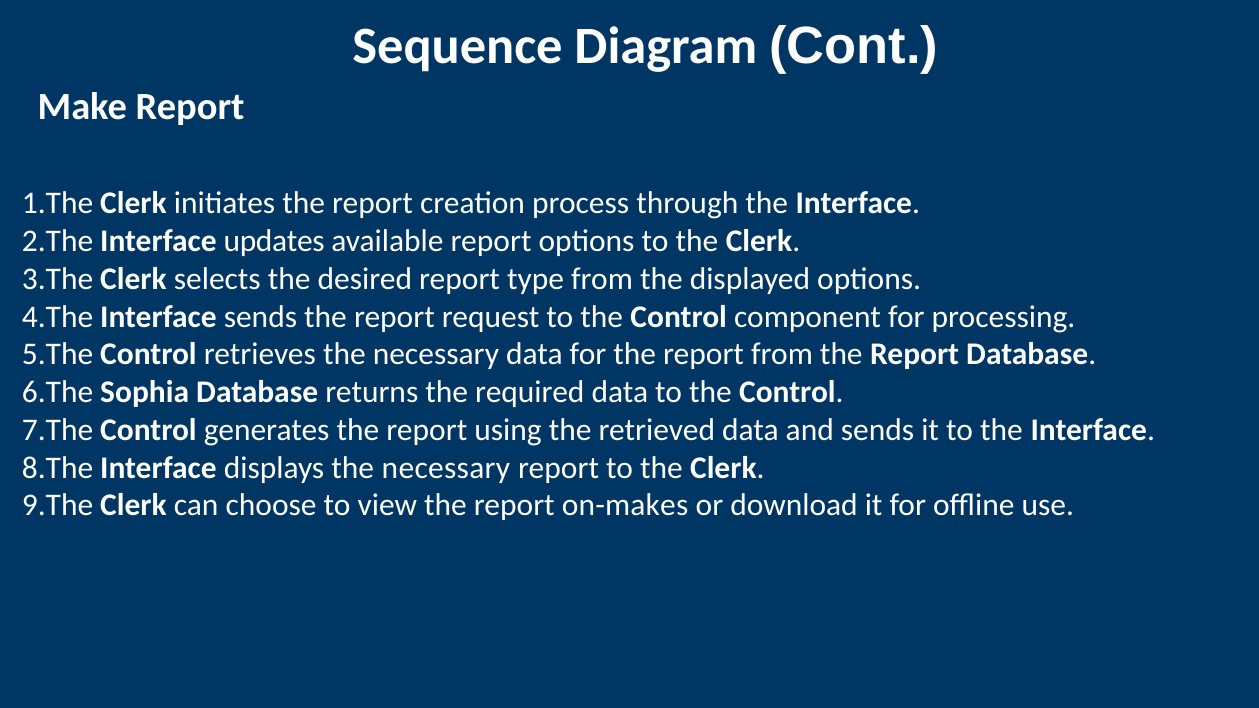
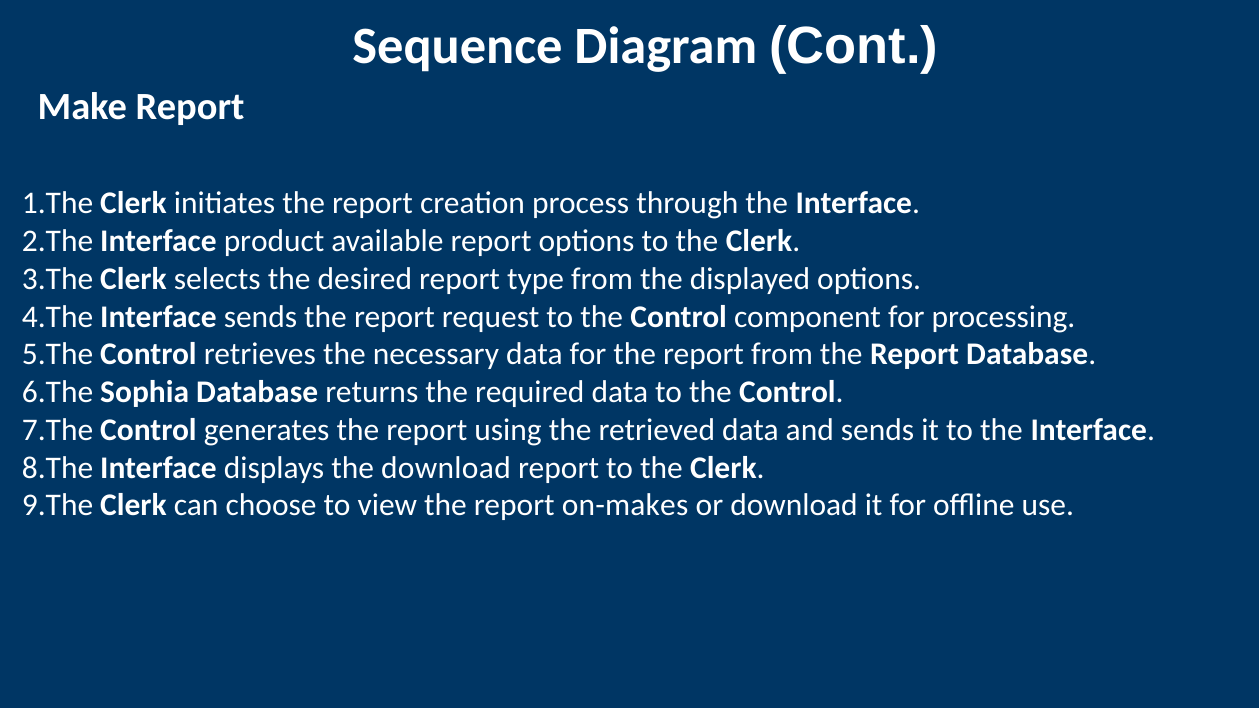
updates: updates -> product
displays the necessary: necessary -> download
